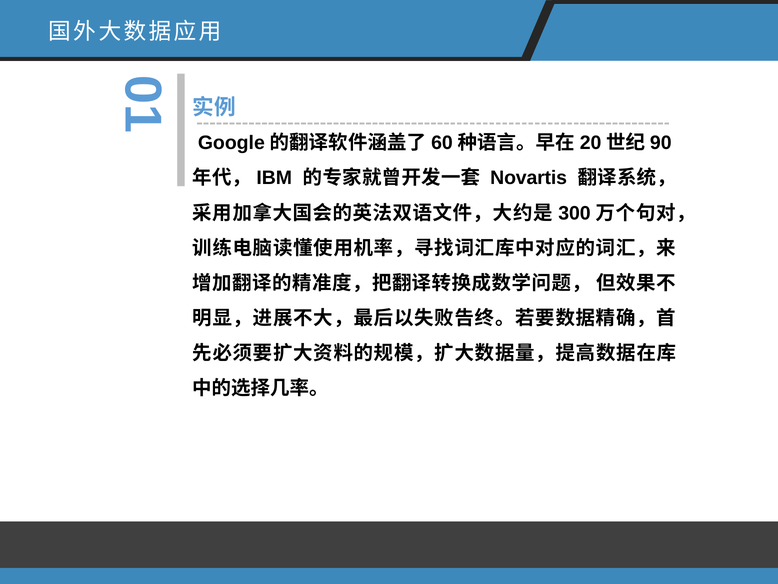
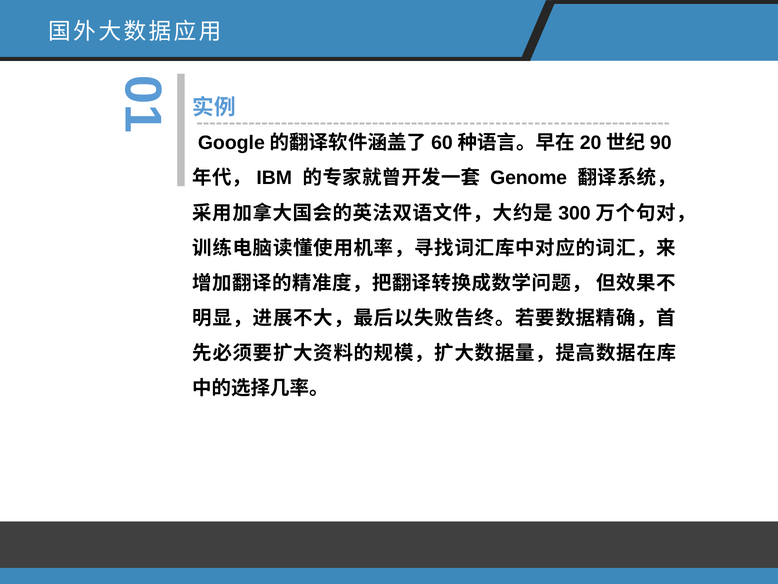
Novartis: Novartis -> Genome
